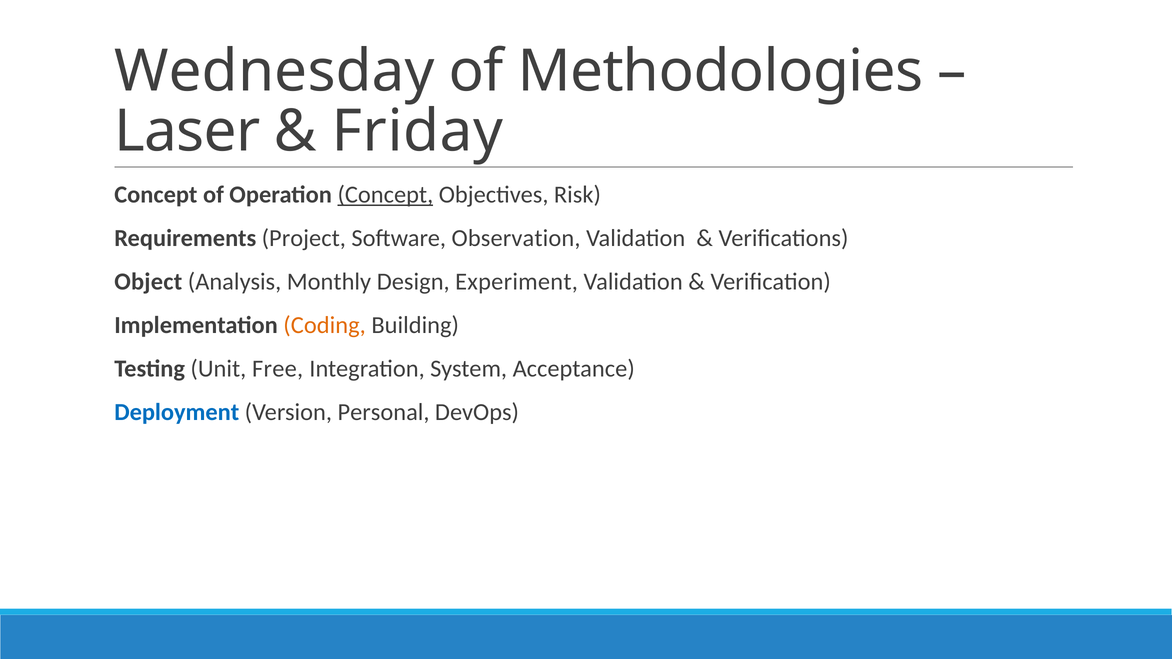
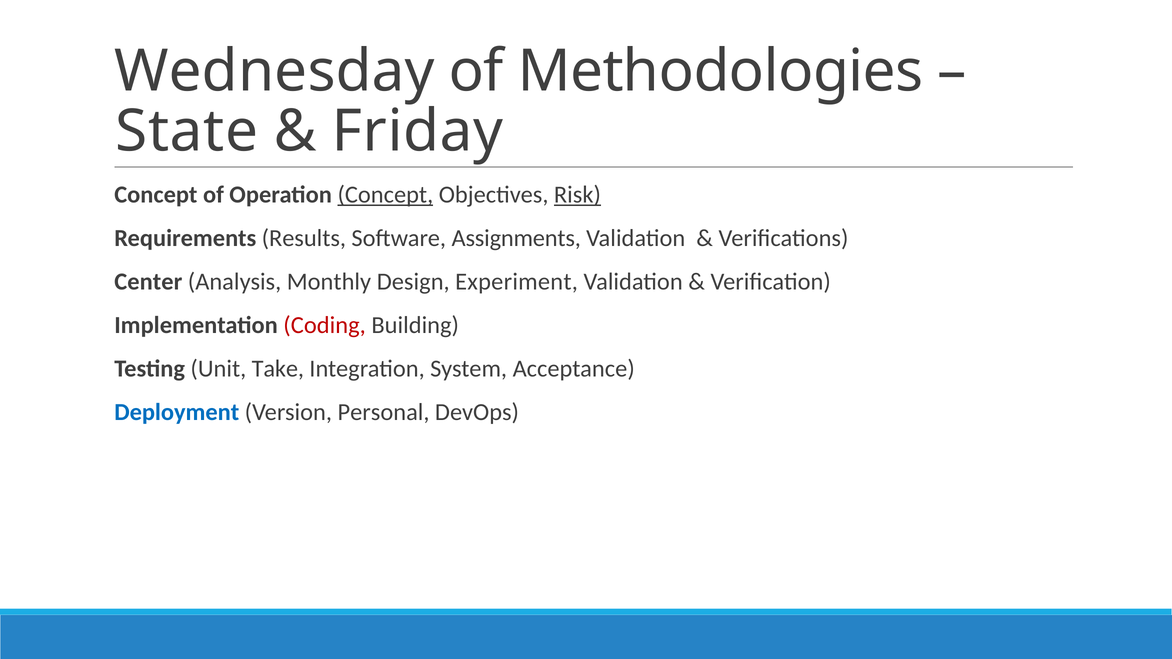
Laser: Laser -> State
Risk underline: none -> present
Project: Project -> Results
Observation: Observation -> Assignments
Object: Object -> Center
Coding colour: orange -> red
Free: Free -> Take
